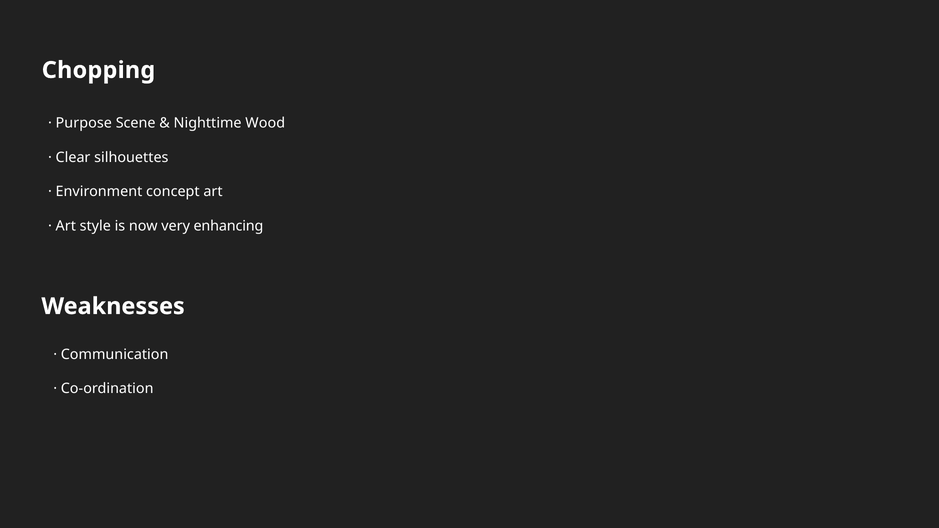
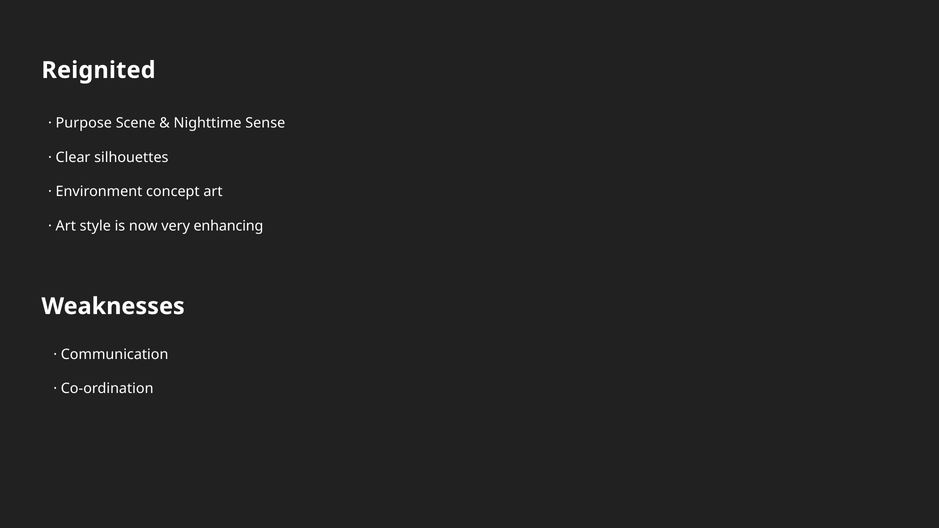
Chopping: Chopping -> Reignited
Wood: Wood -> Sense
